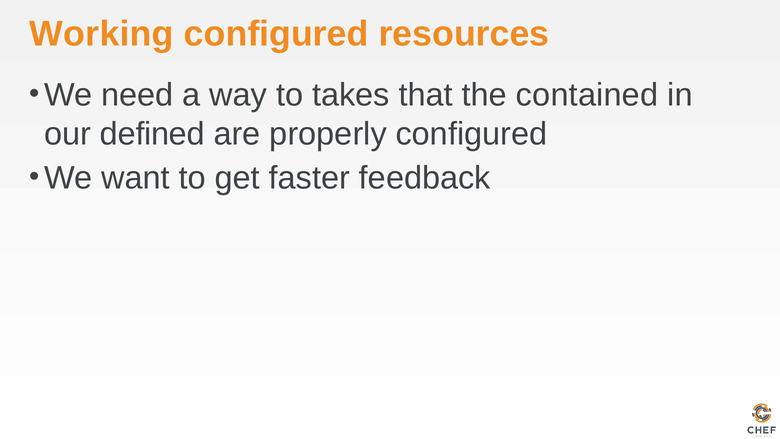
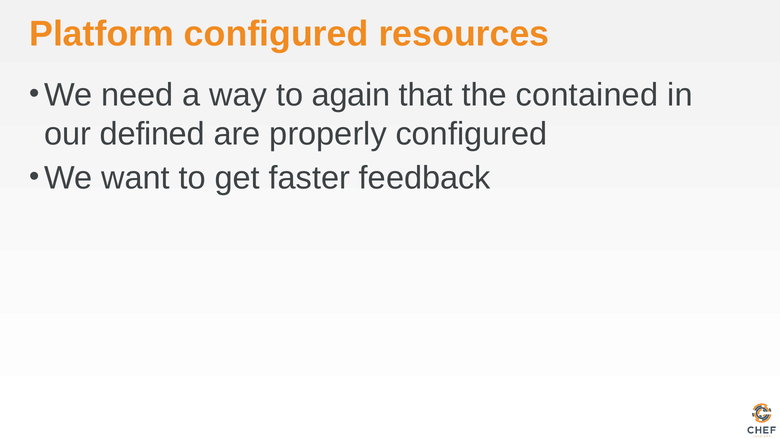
Working: Working -> Platform
takes: takes -> again
